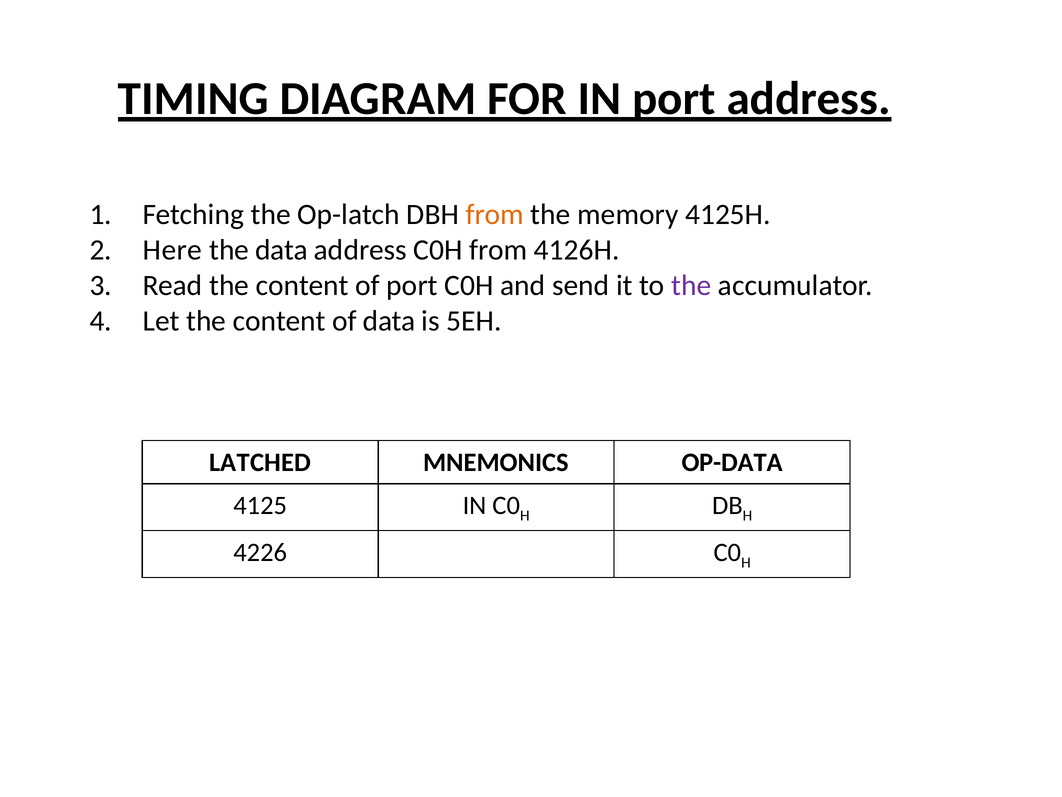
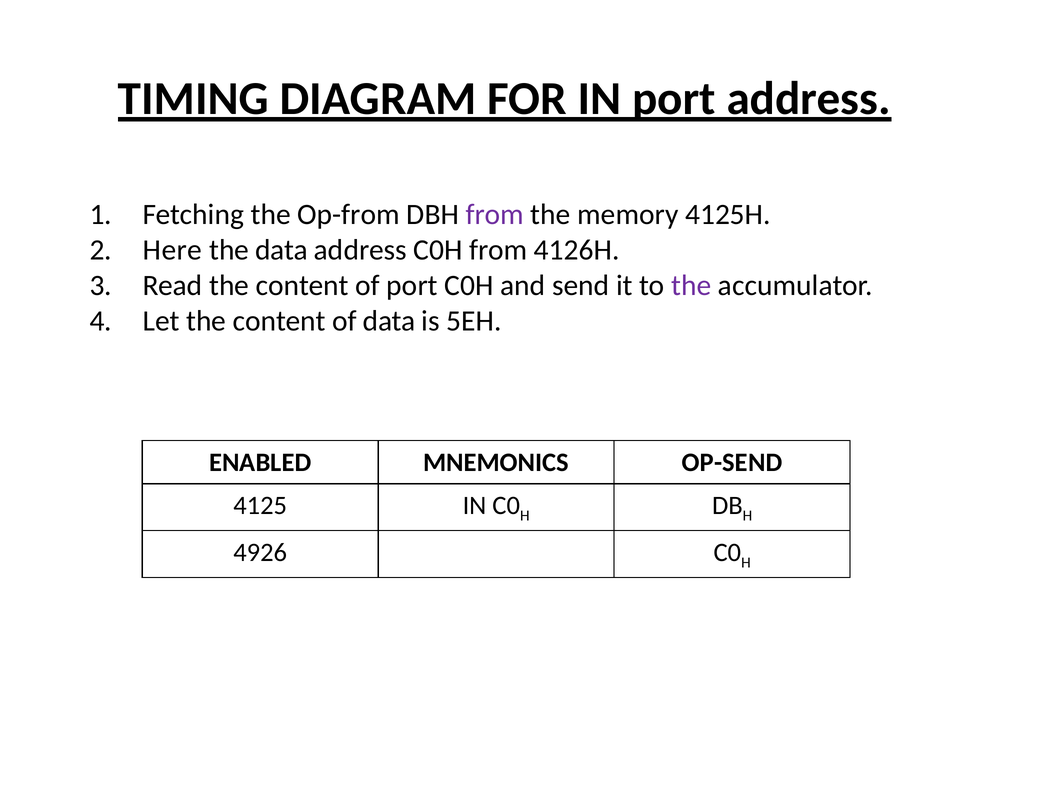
Op-latch: Op-latch -> Op-from
from at (495, 214) colour: orange -> purple
LATCHED: LATCHED -> ENABLED
OP-DATA: OP-DATA -> OP-SEND
4226: 4226 -> 4926
